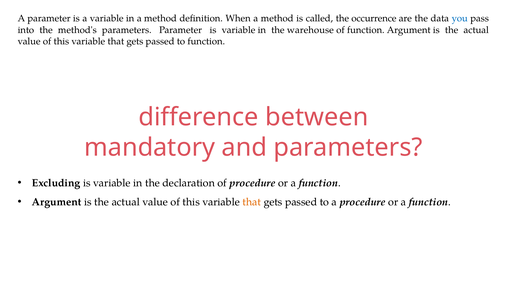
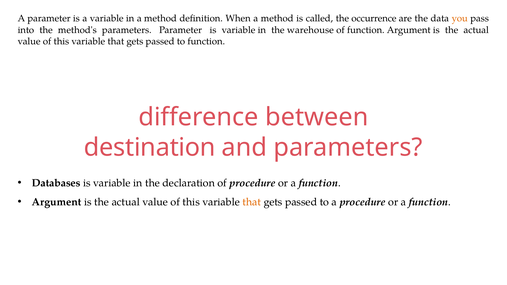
you colour: blue -> orange
mandatory: mandatory -> destination
Excluding: Excluding -> Databases
